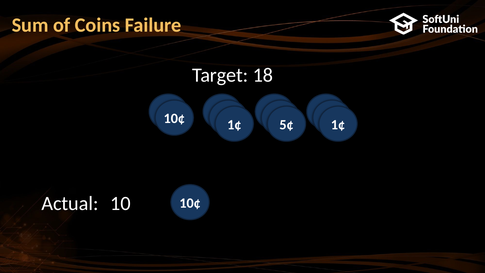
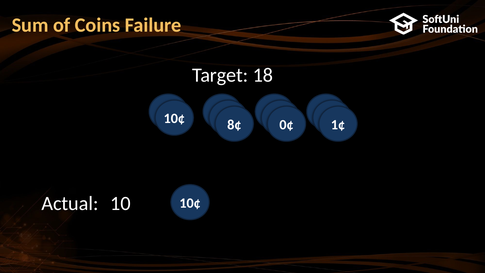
1¢ at (234, 125): 1¢ -> 8¢
5¢ at (287, 125): 5¢ -> 0¢
